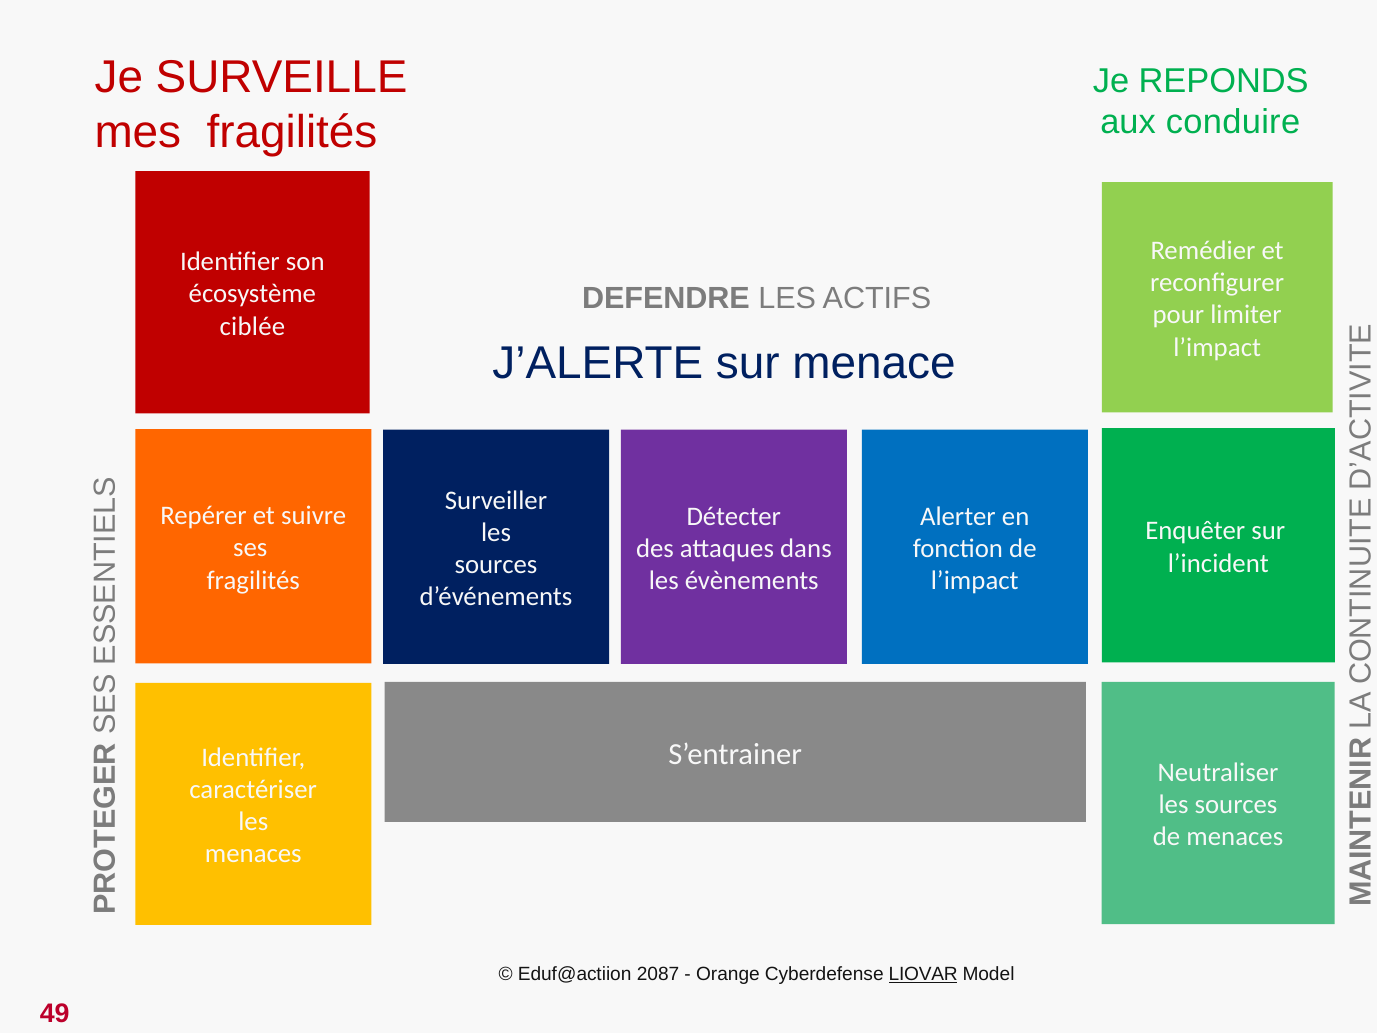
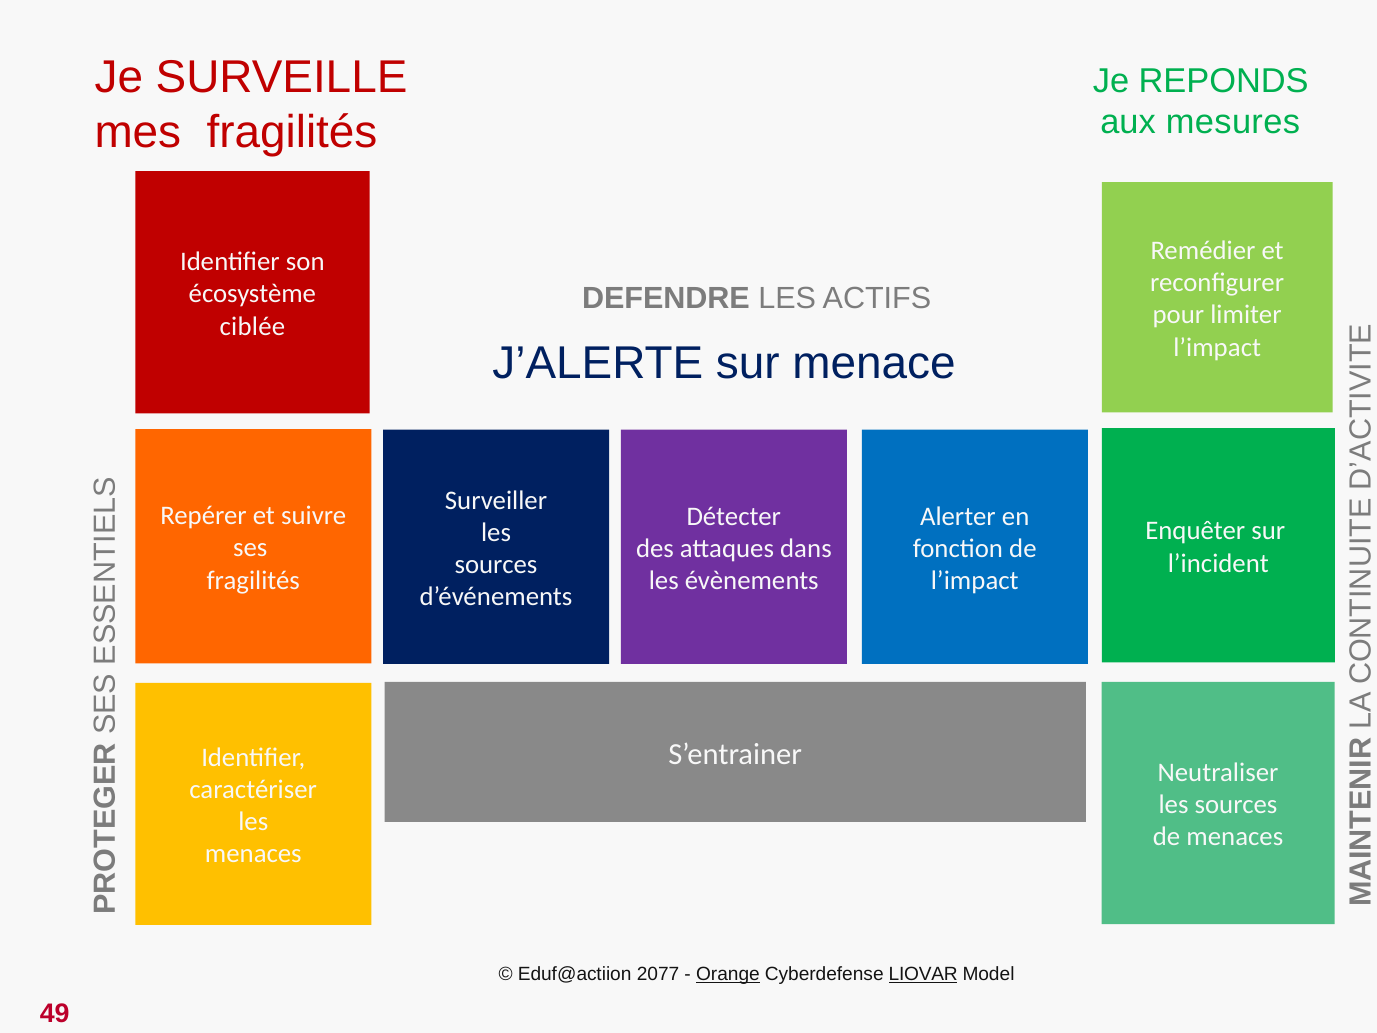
conduire: conduire -> mesures
2087: 2087 -> 2077
Orange underline: none -> present
